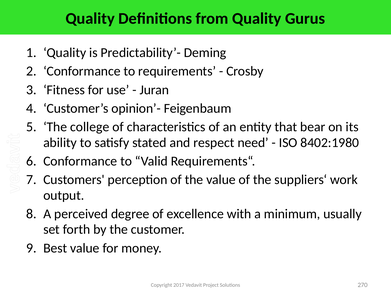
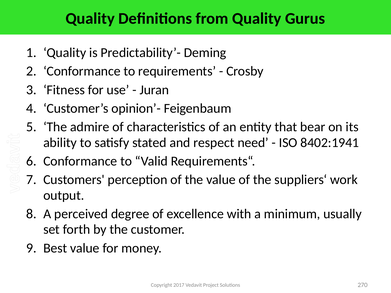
college: college -> admire
8402:1980: 8402:1980 -> 8402:1941
